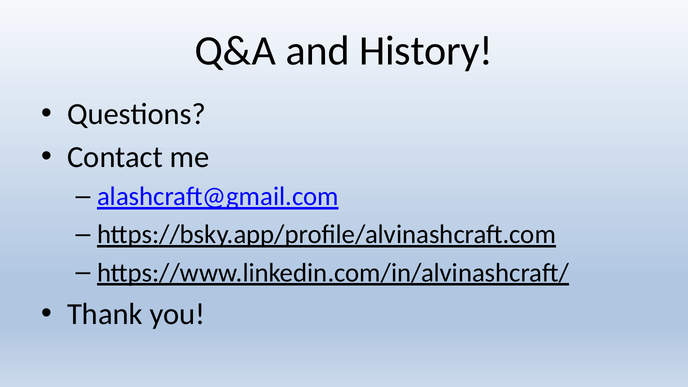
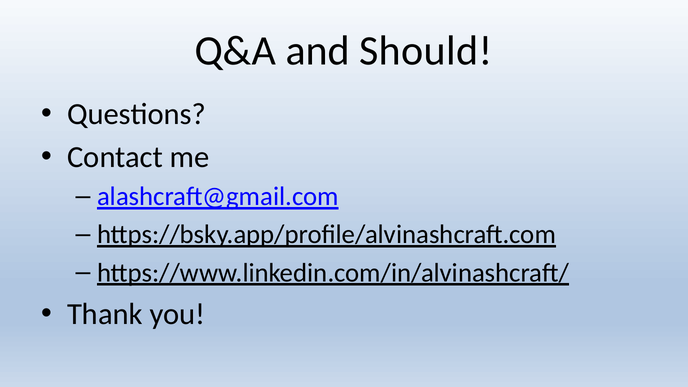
History: History -> Should
